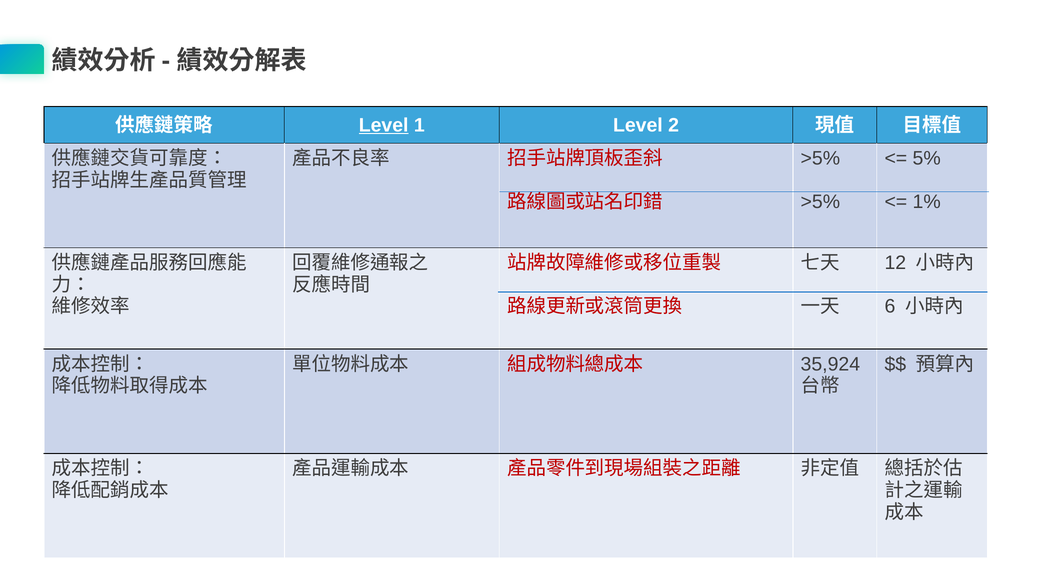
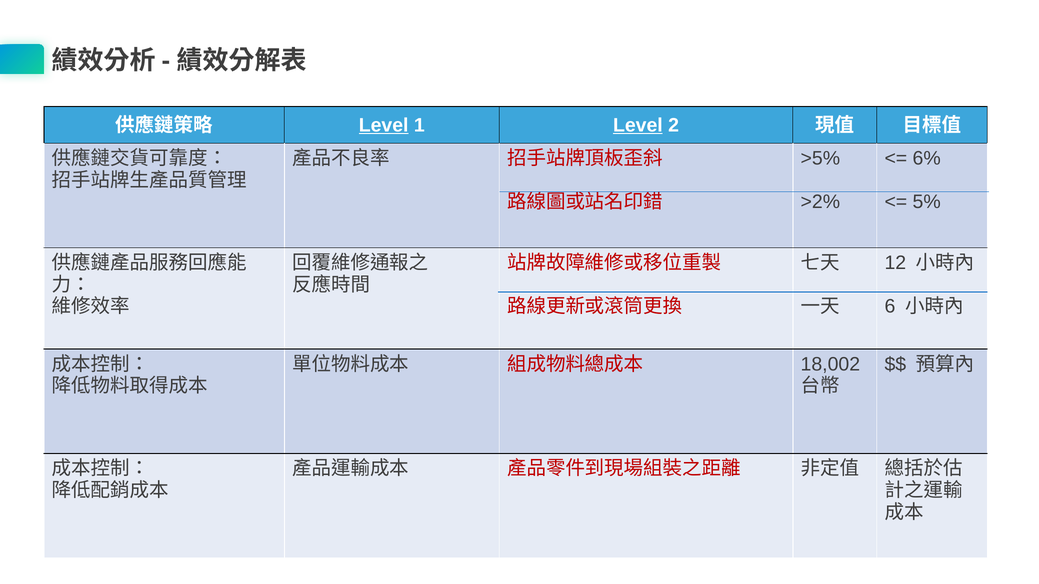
Level at (638, 125) underline: none -> present
5%: 5% -> 6%
>5% at (820, 202): >5% -> >2%
1%: 1% -> 5%
35,924: 35,924 -> 18,002
